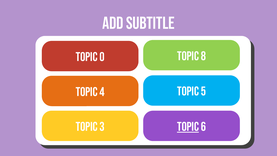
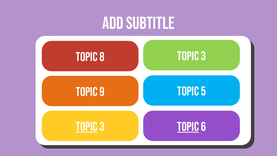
8 at (203, 56): 8 -> 3
0: 0 -> 8
4: 4 -> 9
Topic at (87, 127) underline: none -> present
